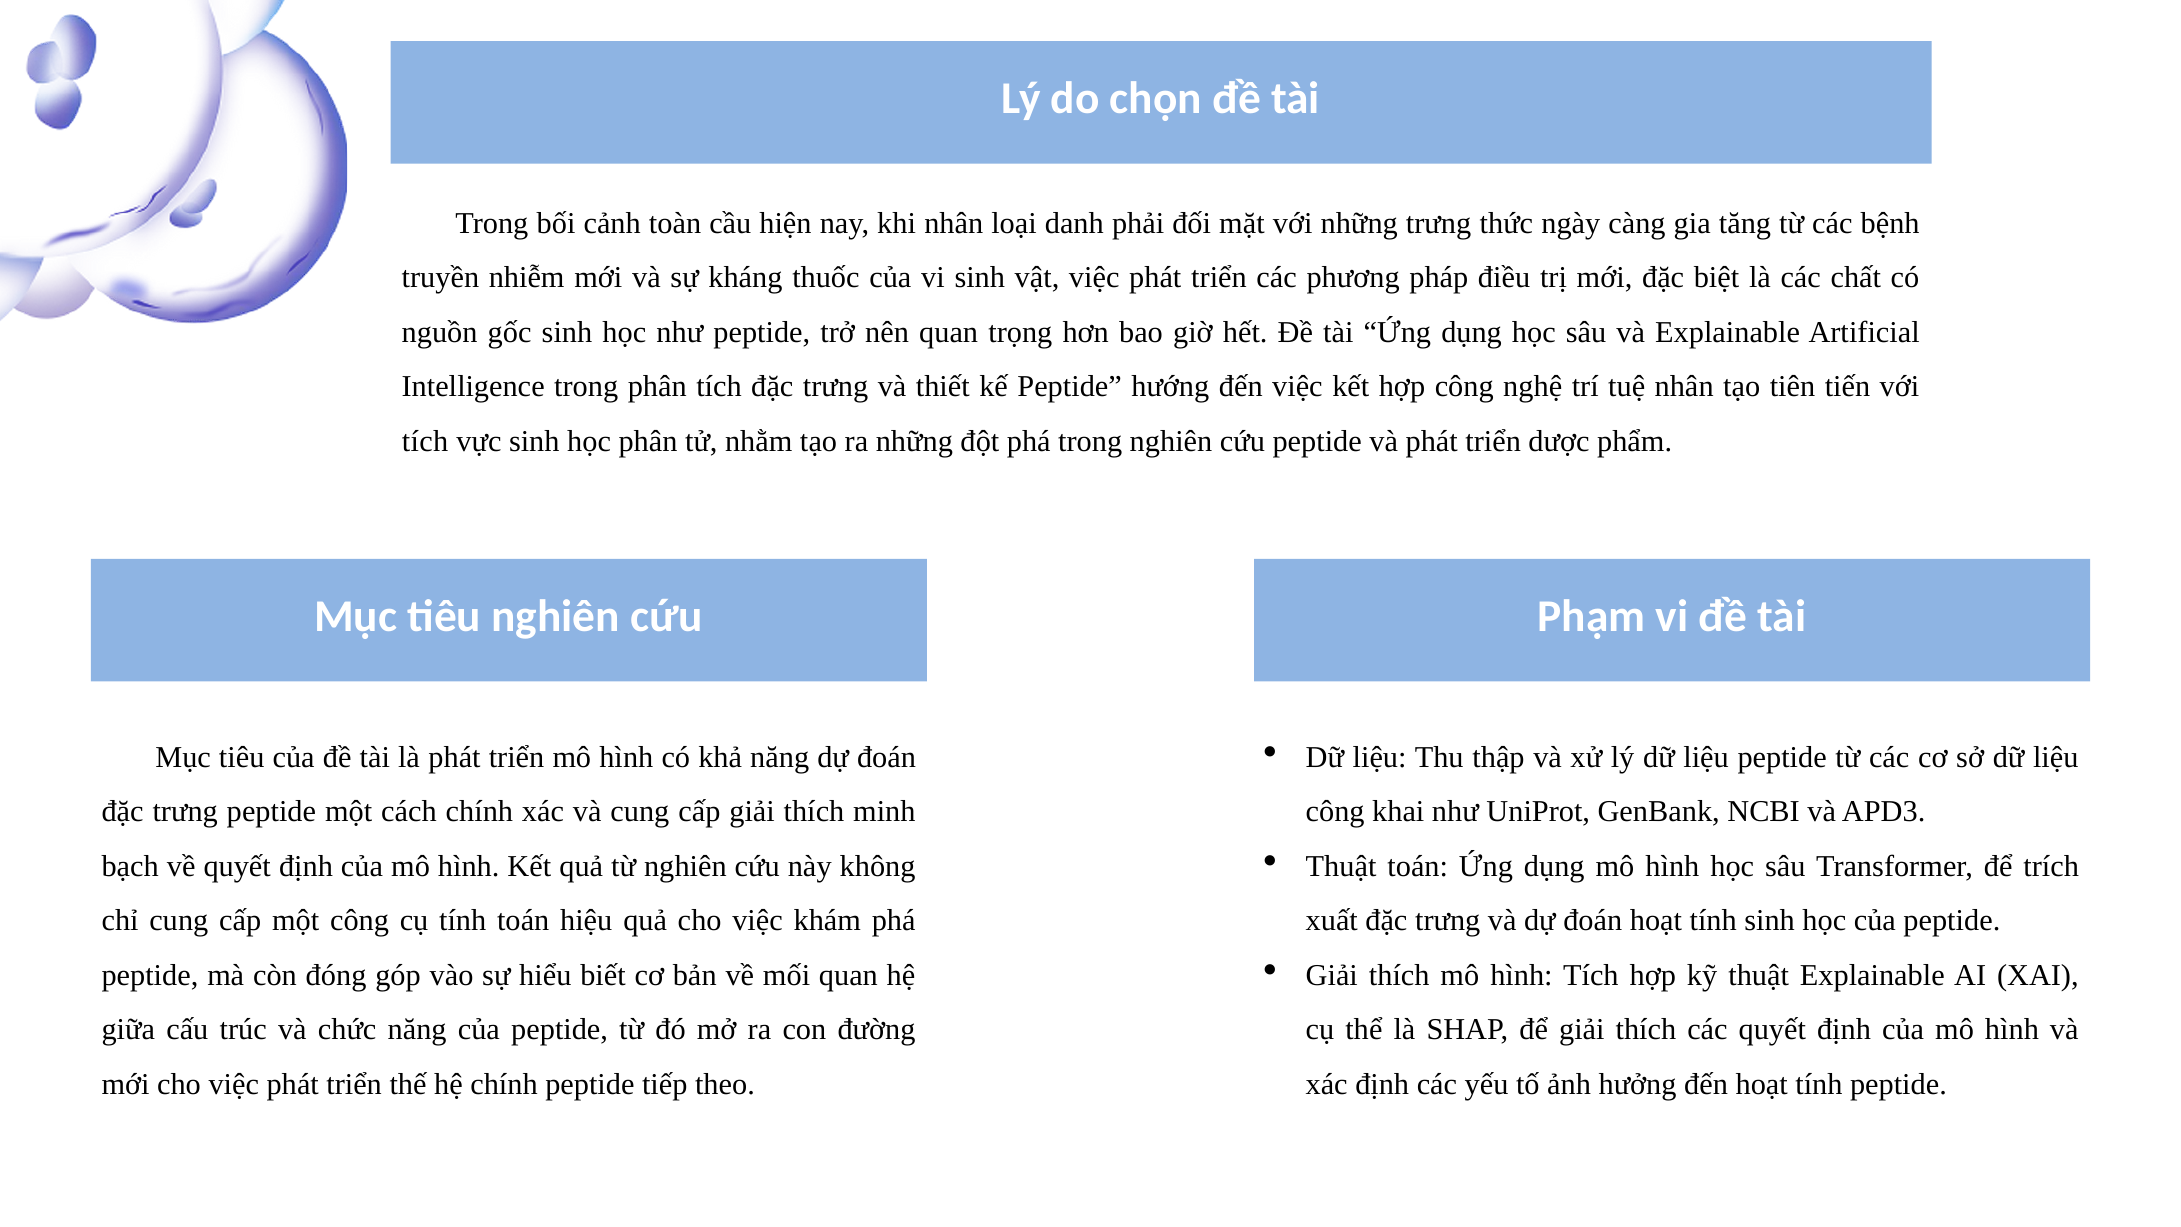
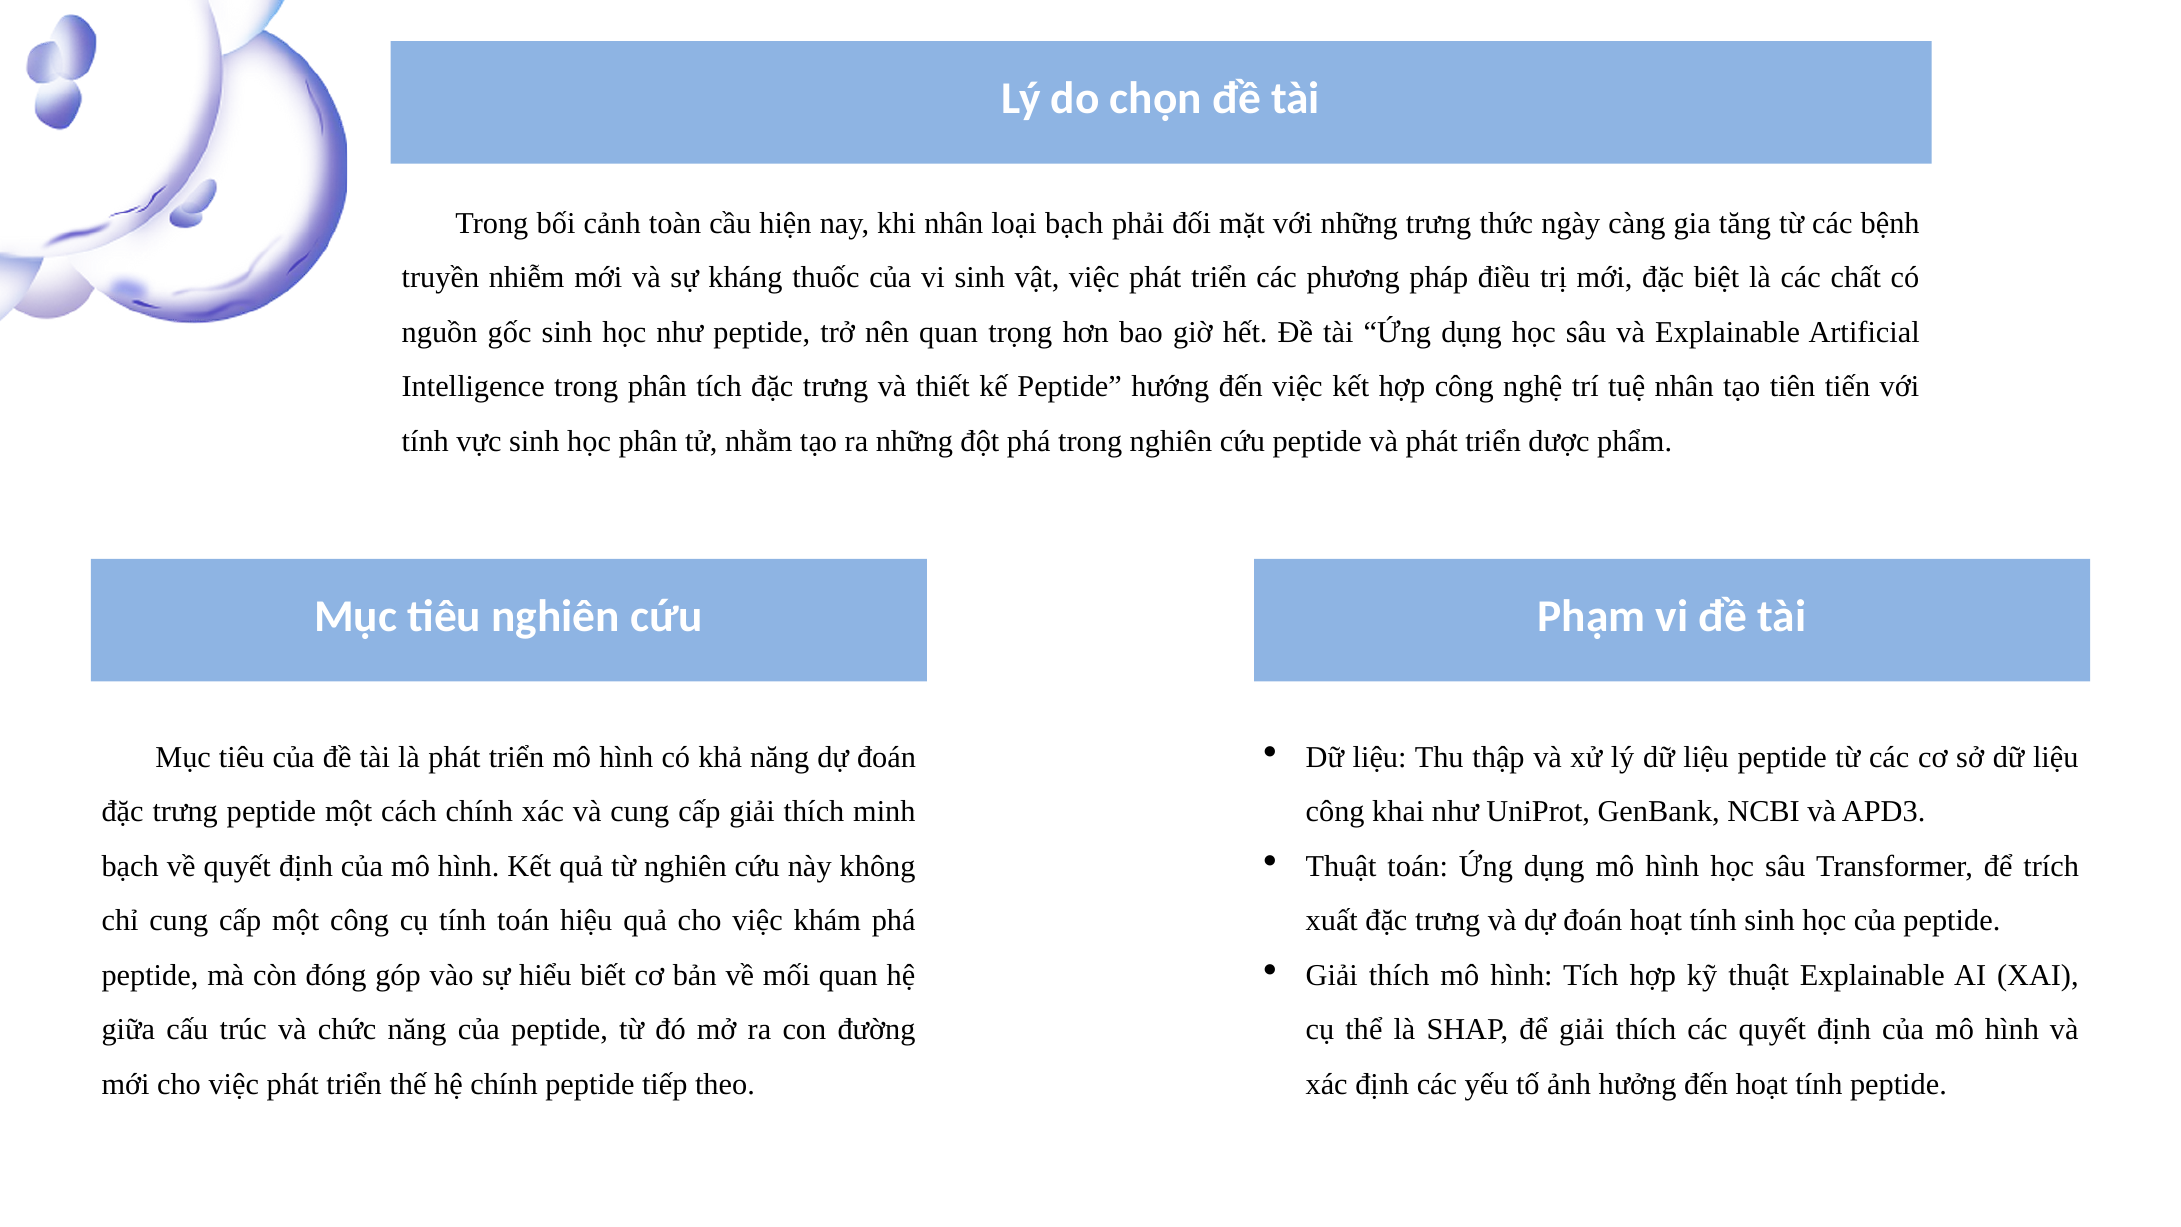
loại danh: danh -> bạch
tích at (425, 441): tích -> tính
